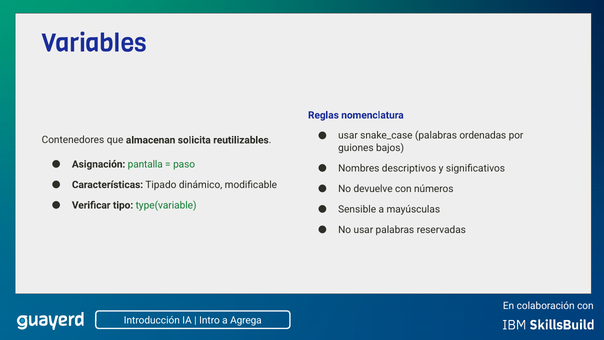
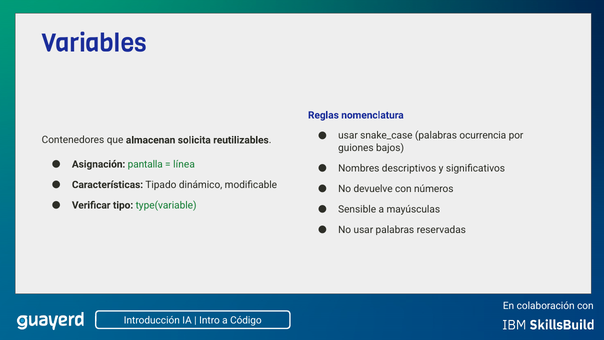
ordenadas: ordenadas -> ocurrencia
paso: paso -> línea
Agrega: Agrega -> Código
